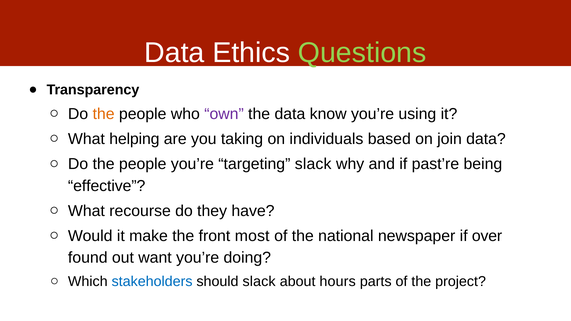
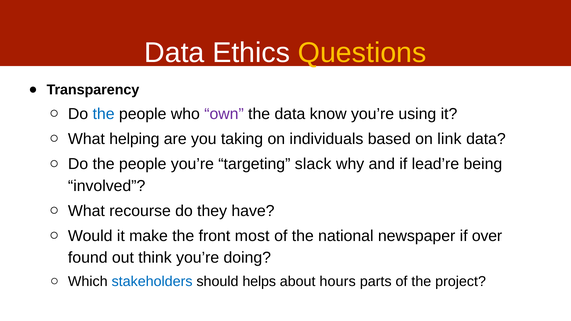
Questions colour: light green -> yellow
the at (104, 114) colour: orange -> blue
join: join -> link
past’re: past’re -> lead’re
effective: effective -> involved
want: want -> think
should slack: slack -> helps
